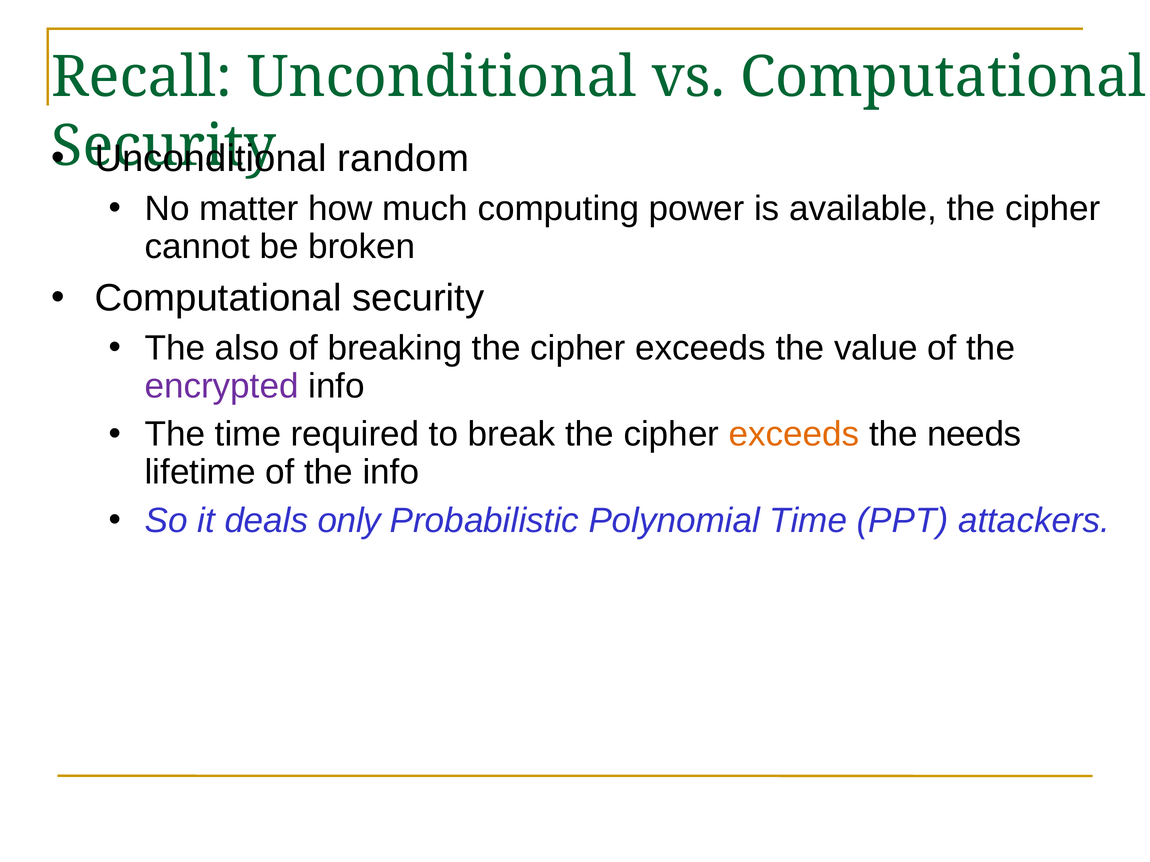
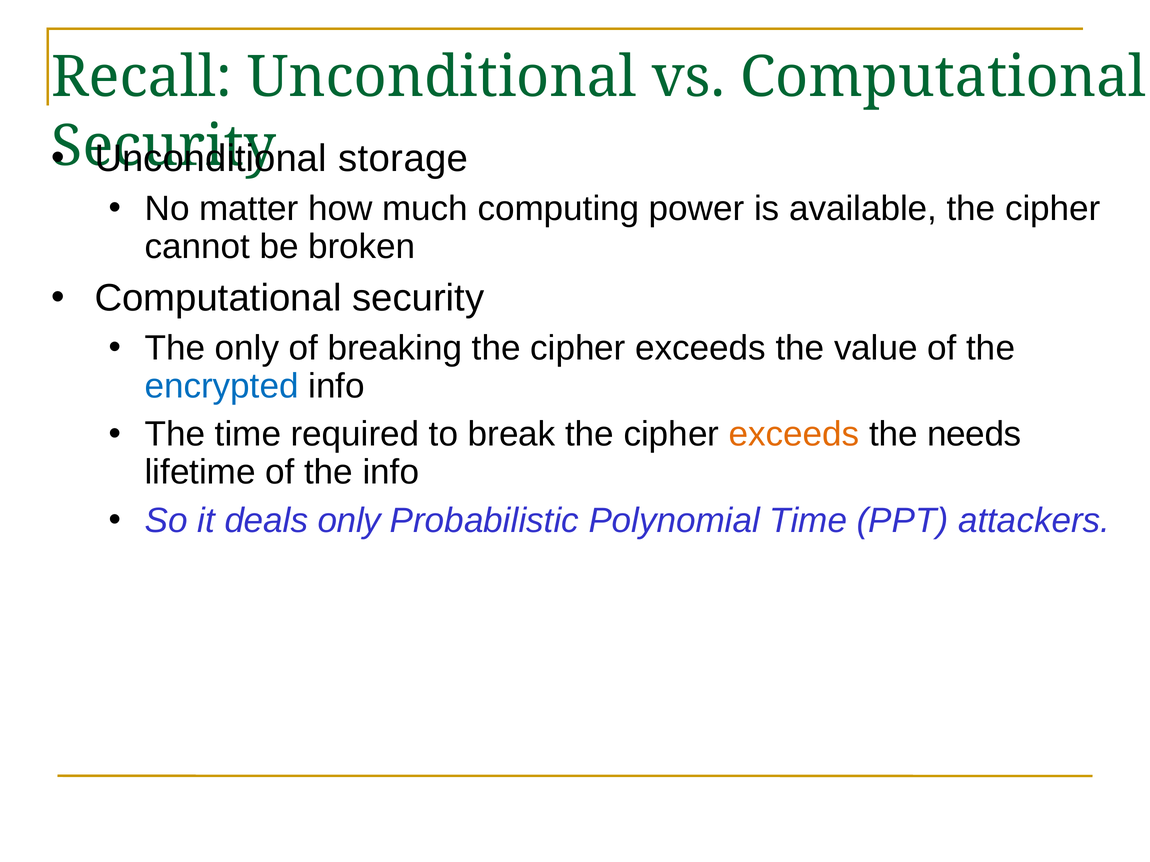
random: random -> storage
The also: also -> only
encrypted colour: purple -> blue
